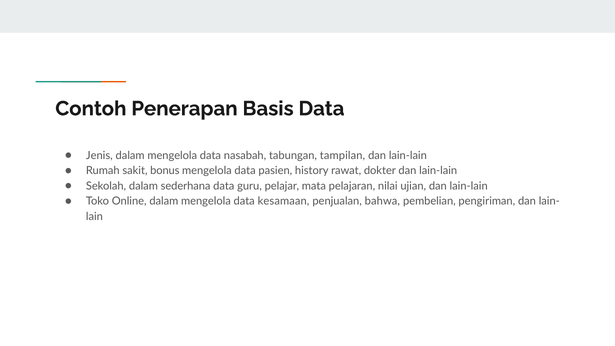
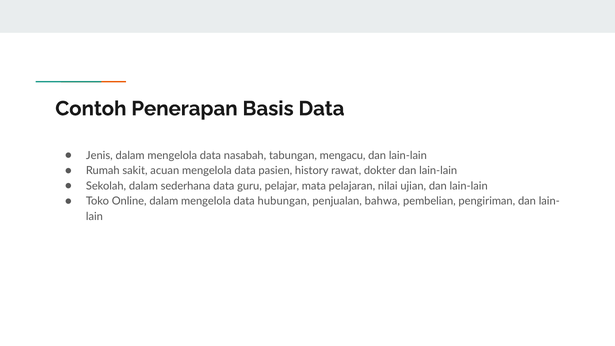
tampilan: tampilan -> mengacu
bonus: bonus -> acuan
kesamaan: kesamaan -> hubungan
